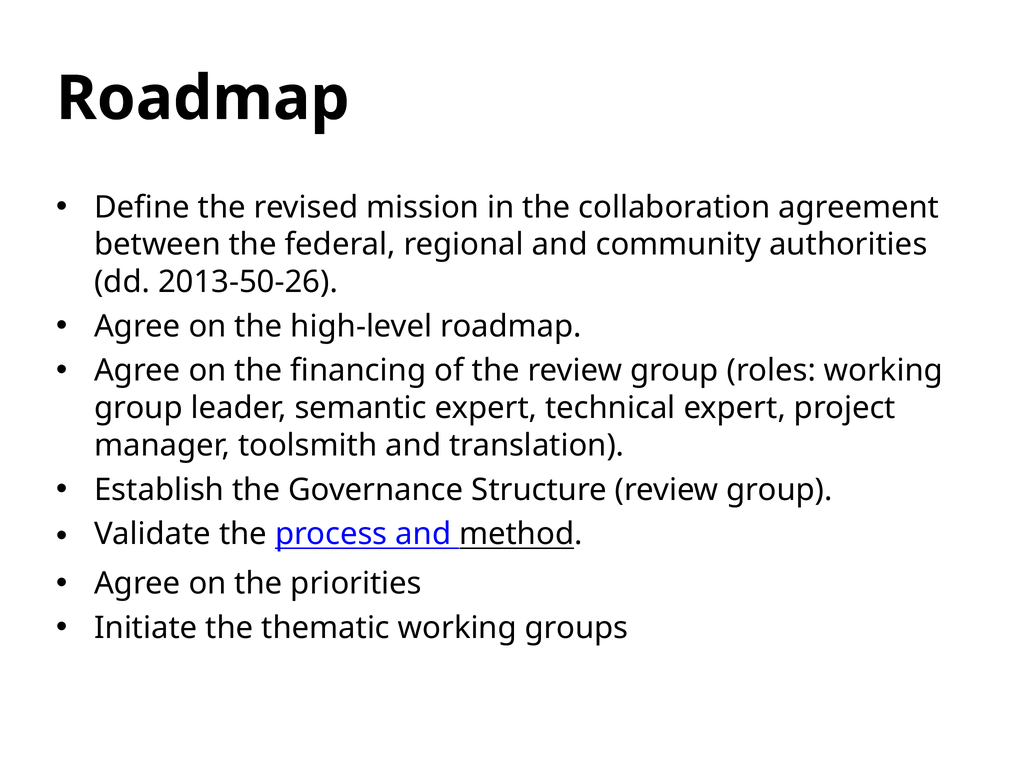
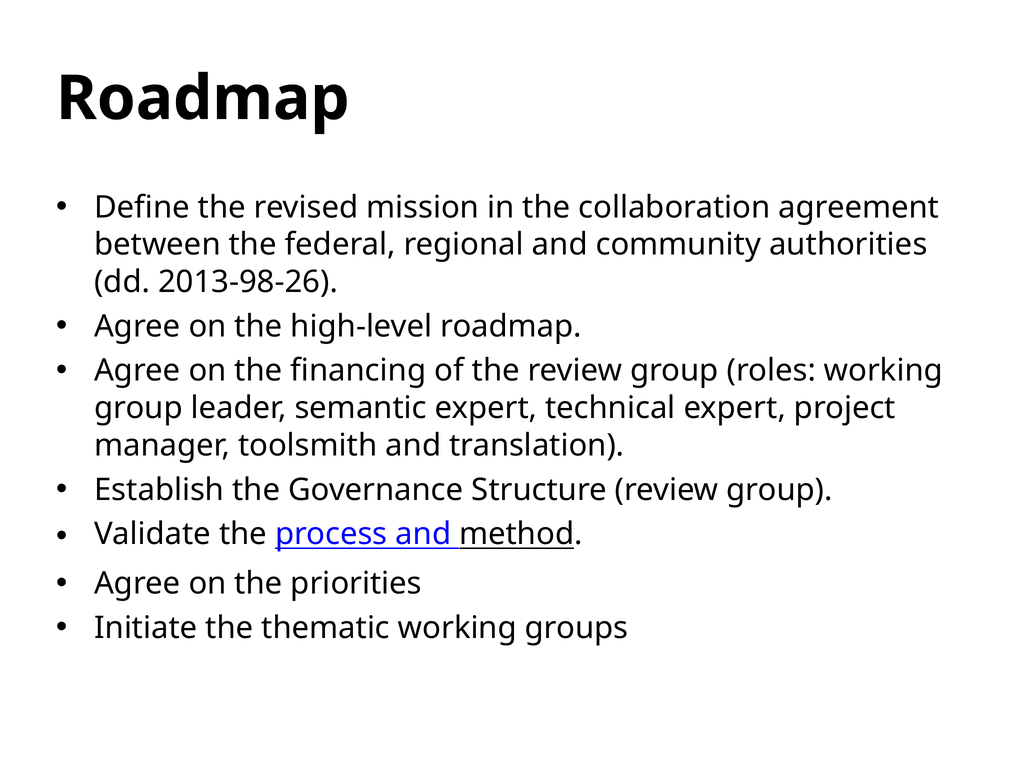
2013-50-26: 2013-50-26 -> 2013-98-26
